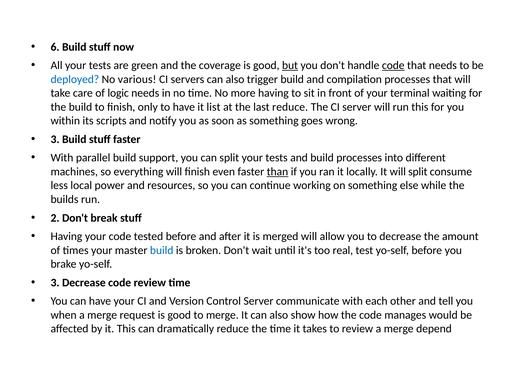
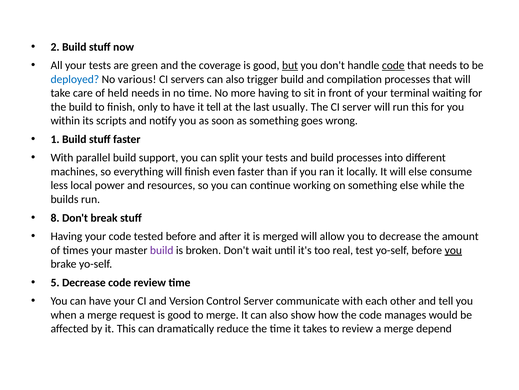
6: 6 -> 2
logic: logic -> held
it list: list -> tell
last reduce: reduce -> usually
3 at (55, 139): 3 -> 1
than underline: present -> none
will split: split -> else
2: 2 -> 8
build at (162, 250) colour: blue -> purple
you at (453, 250) underline: none -> present
3 at (55, 282): 3 -> 5
